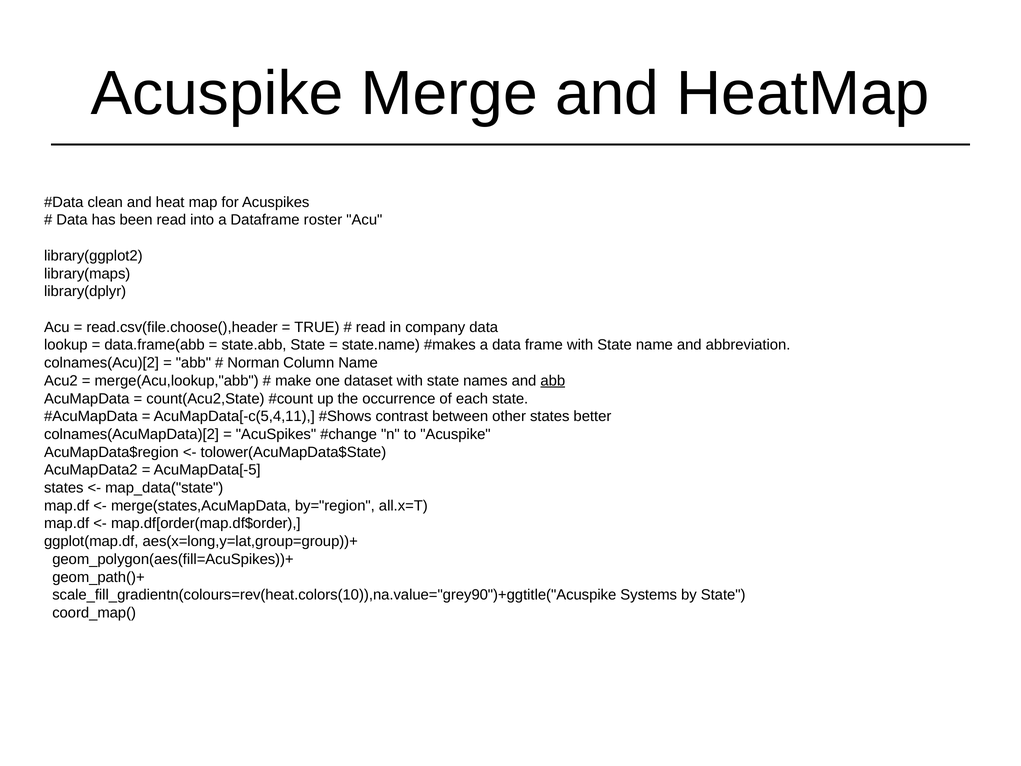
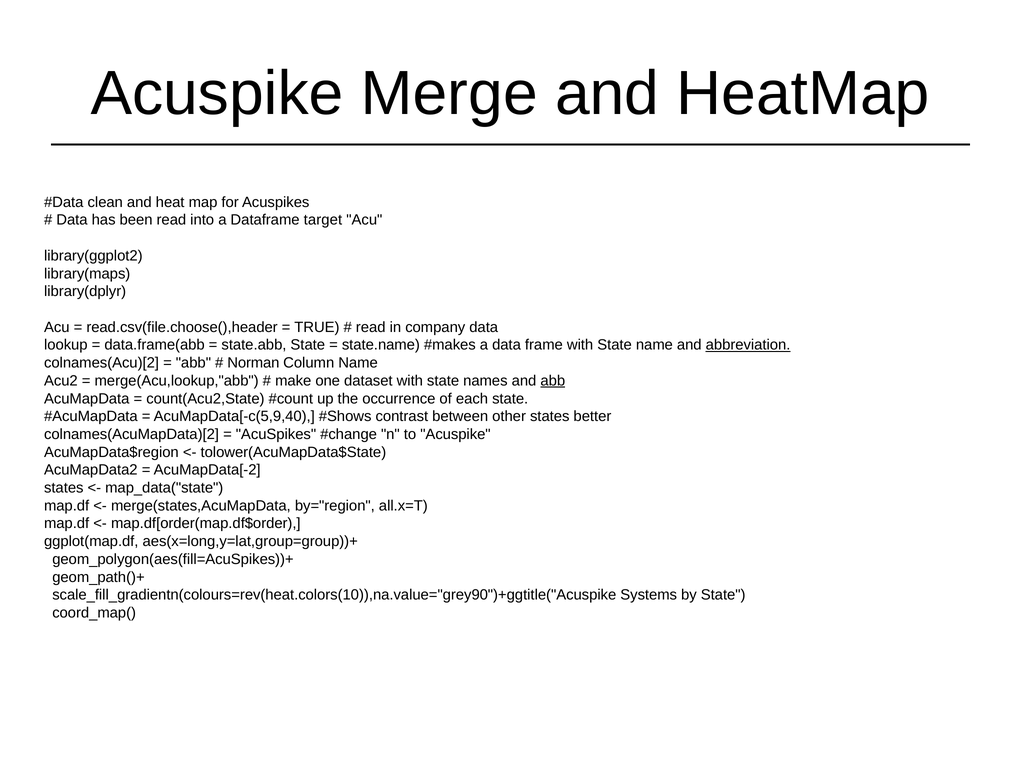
roster: roster -> target
abbreviation underline: none -> present
AcuMapData[-c(5,4,11: AcuMapData[-c(5,4,11 -> AcuMapData[-c(5,9,40
AcuMapData[-5: AcuMapData[-5 -> AcuMapData[-2
